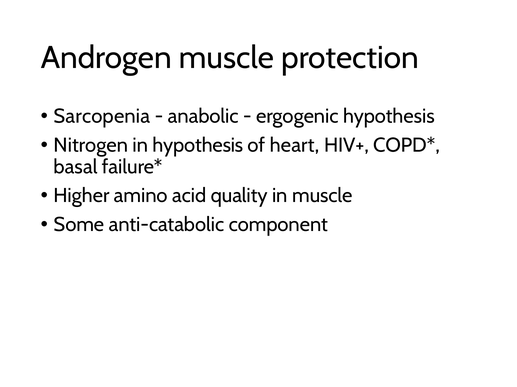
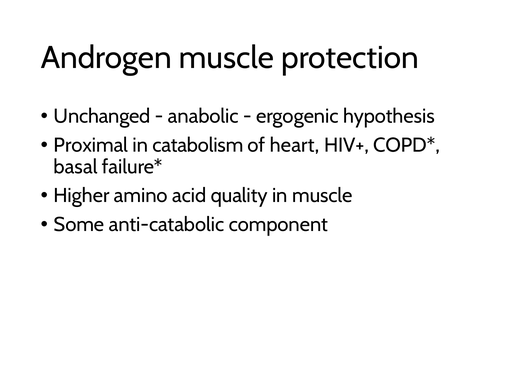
Sarcopenia: Sarcopenia -> Unchanged
Nitrogen: Nitrogen -> Proximal
in hypothesis: hypothesis -> catabolism
